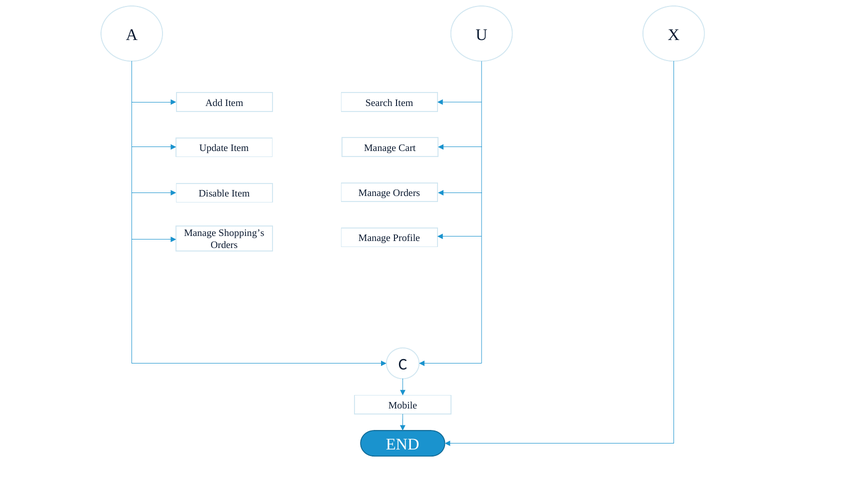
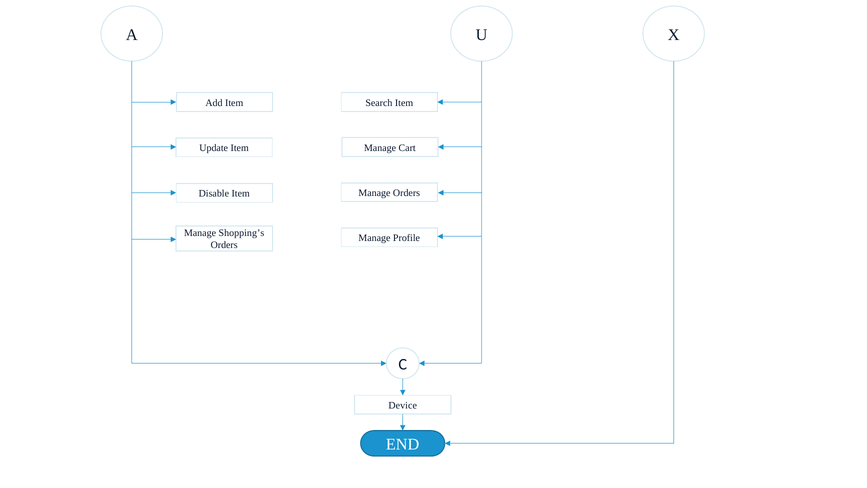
Mobile: Mobile -> Device
